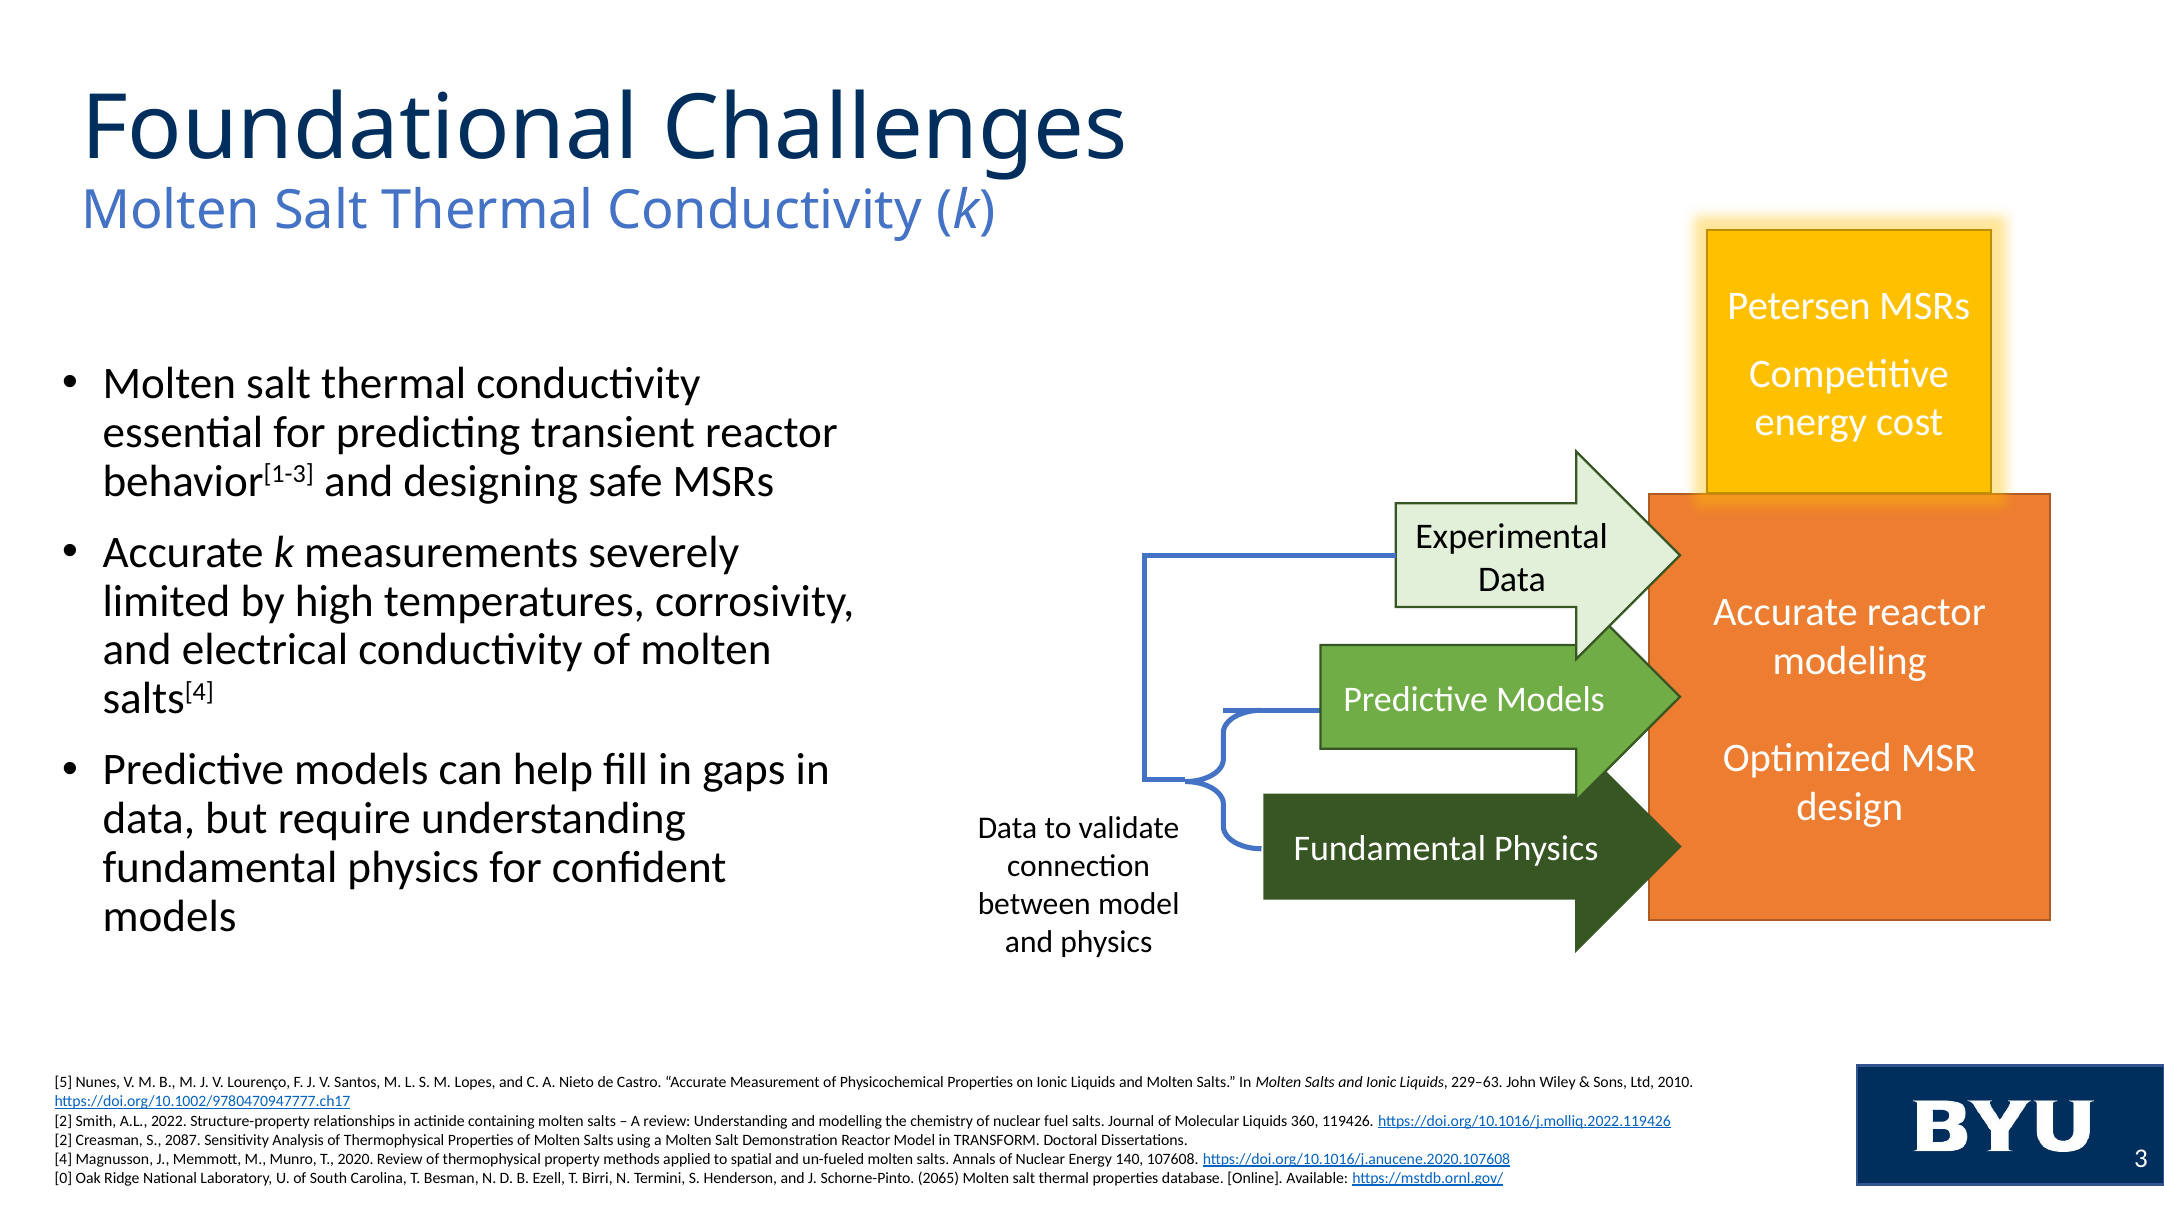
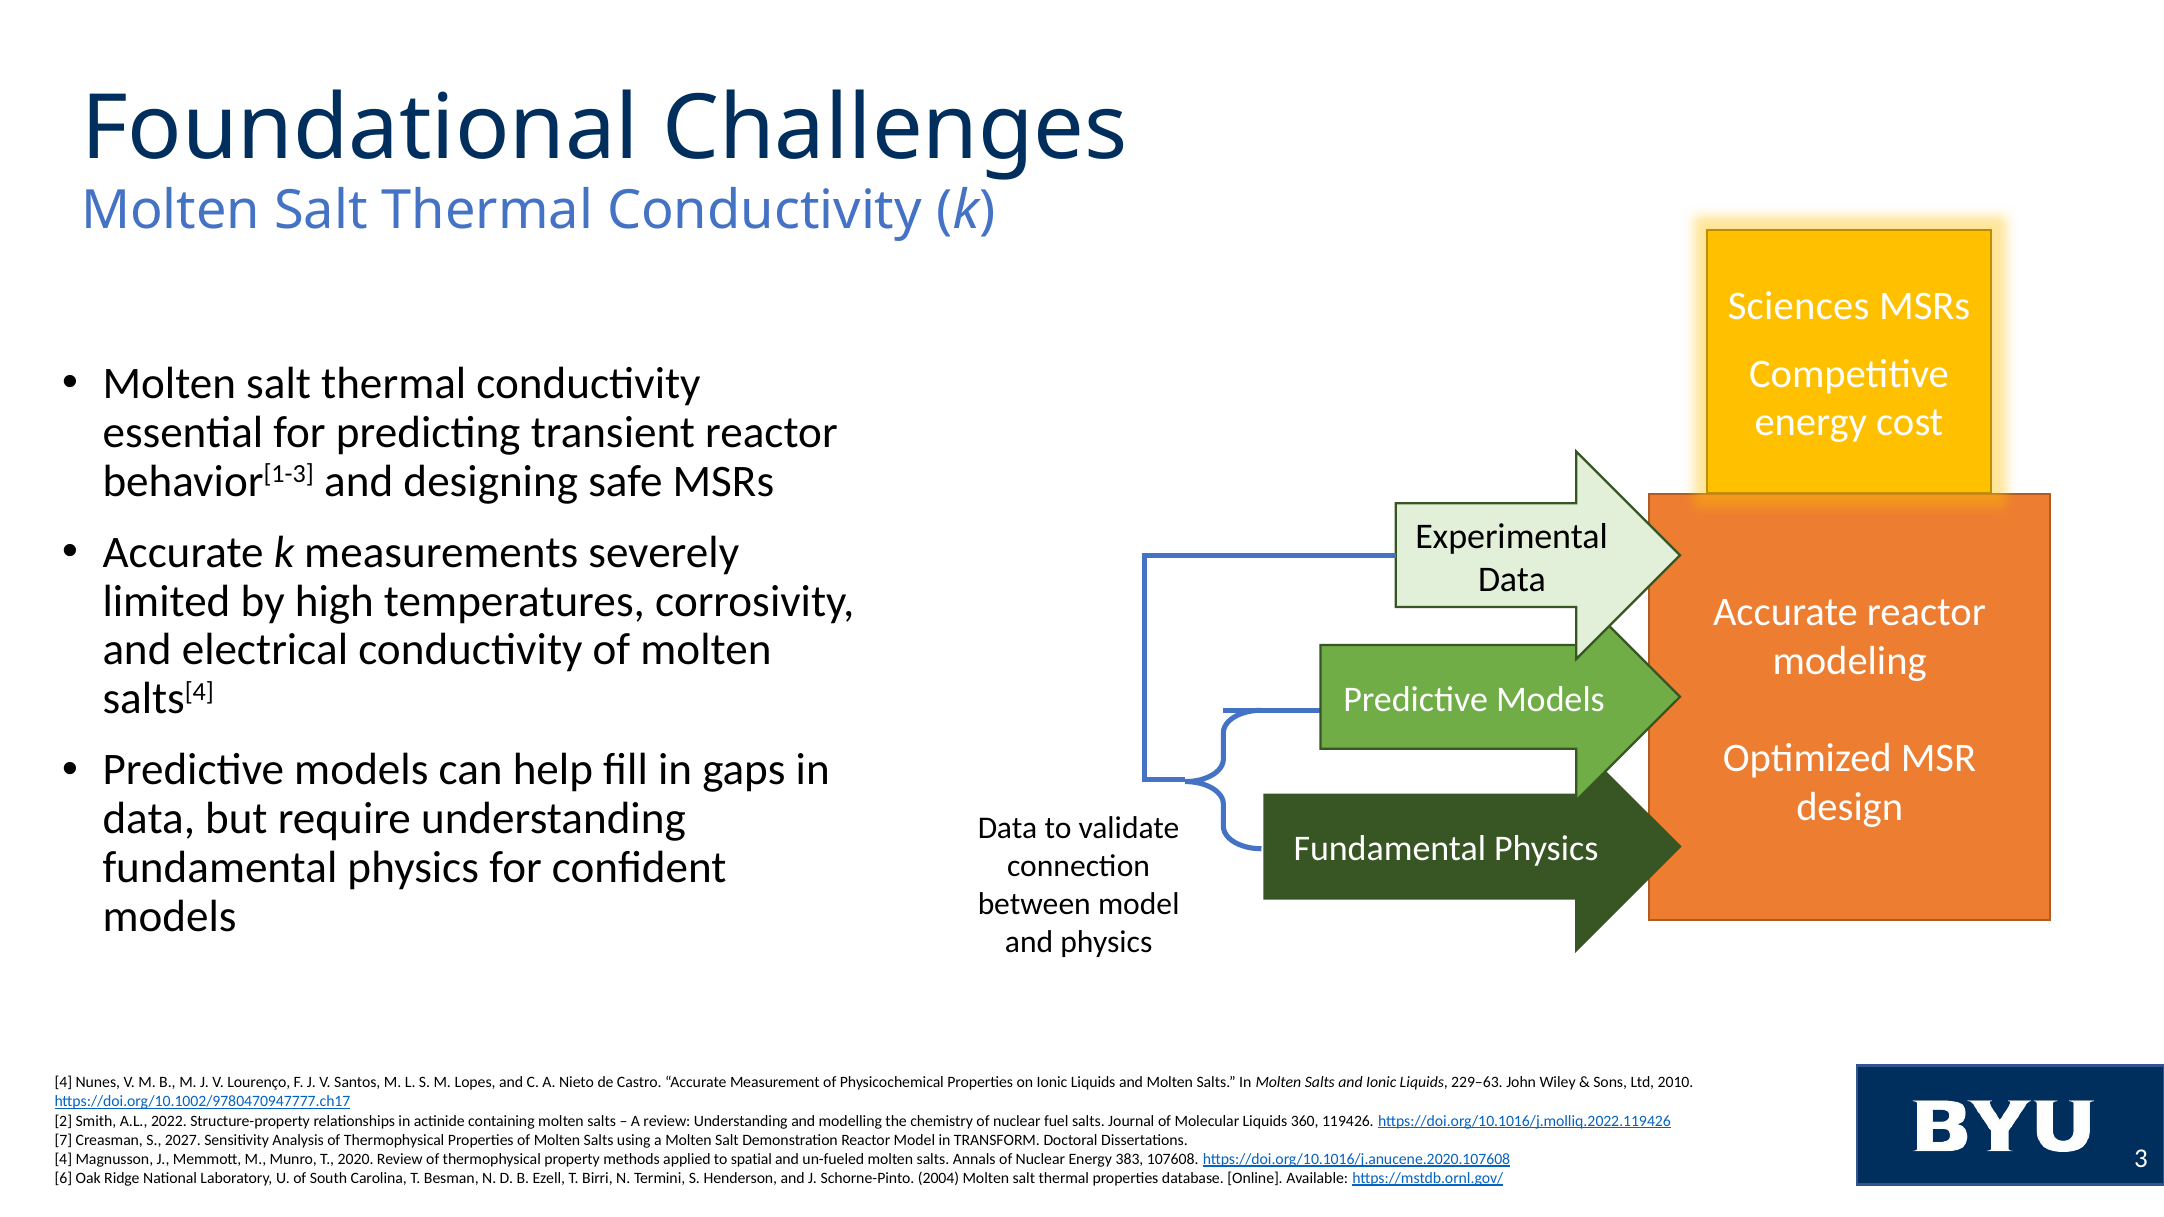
Petersen: Petersen -> Sciences
5 at (63, 1083): 5 -> 4
2 at (63, 1140): 2 -> 7
2087: 2087 -> 2027
140: 140 -> 383
0: 0 -> 6
2065: 2065 -> 2004
